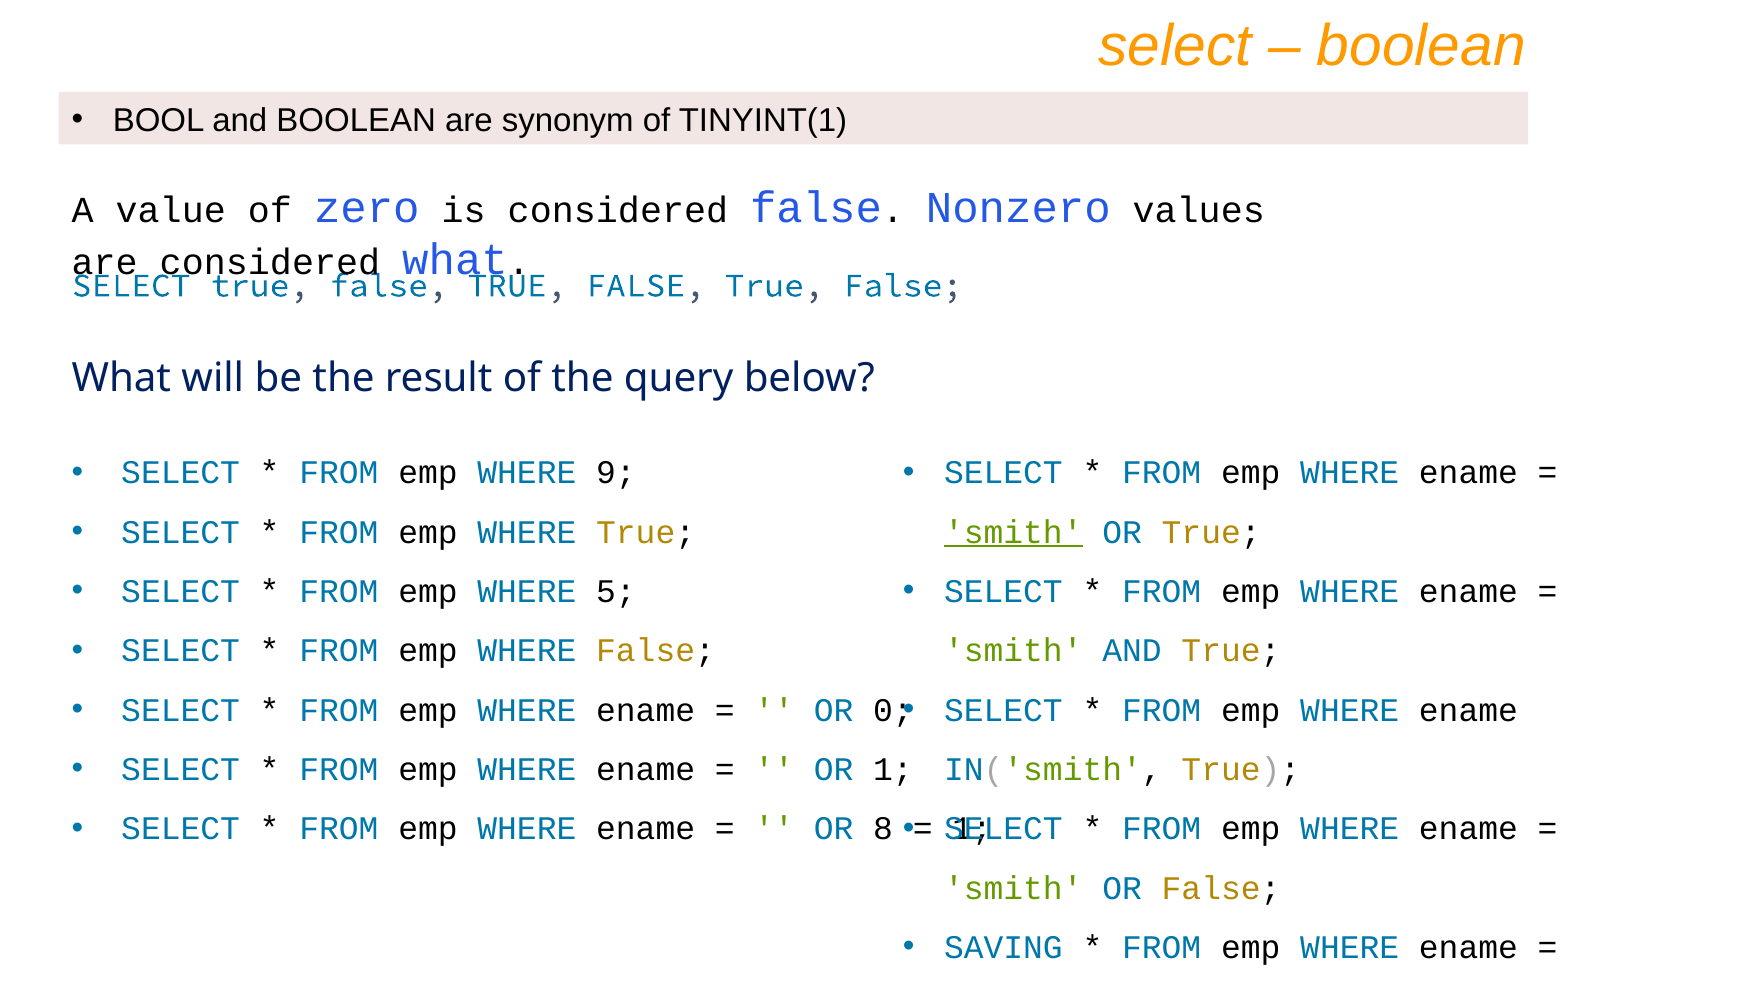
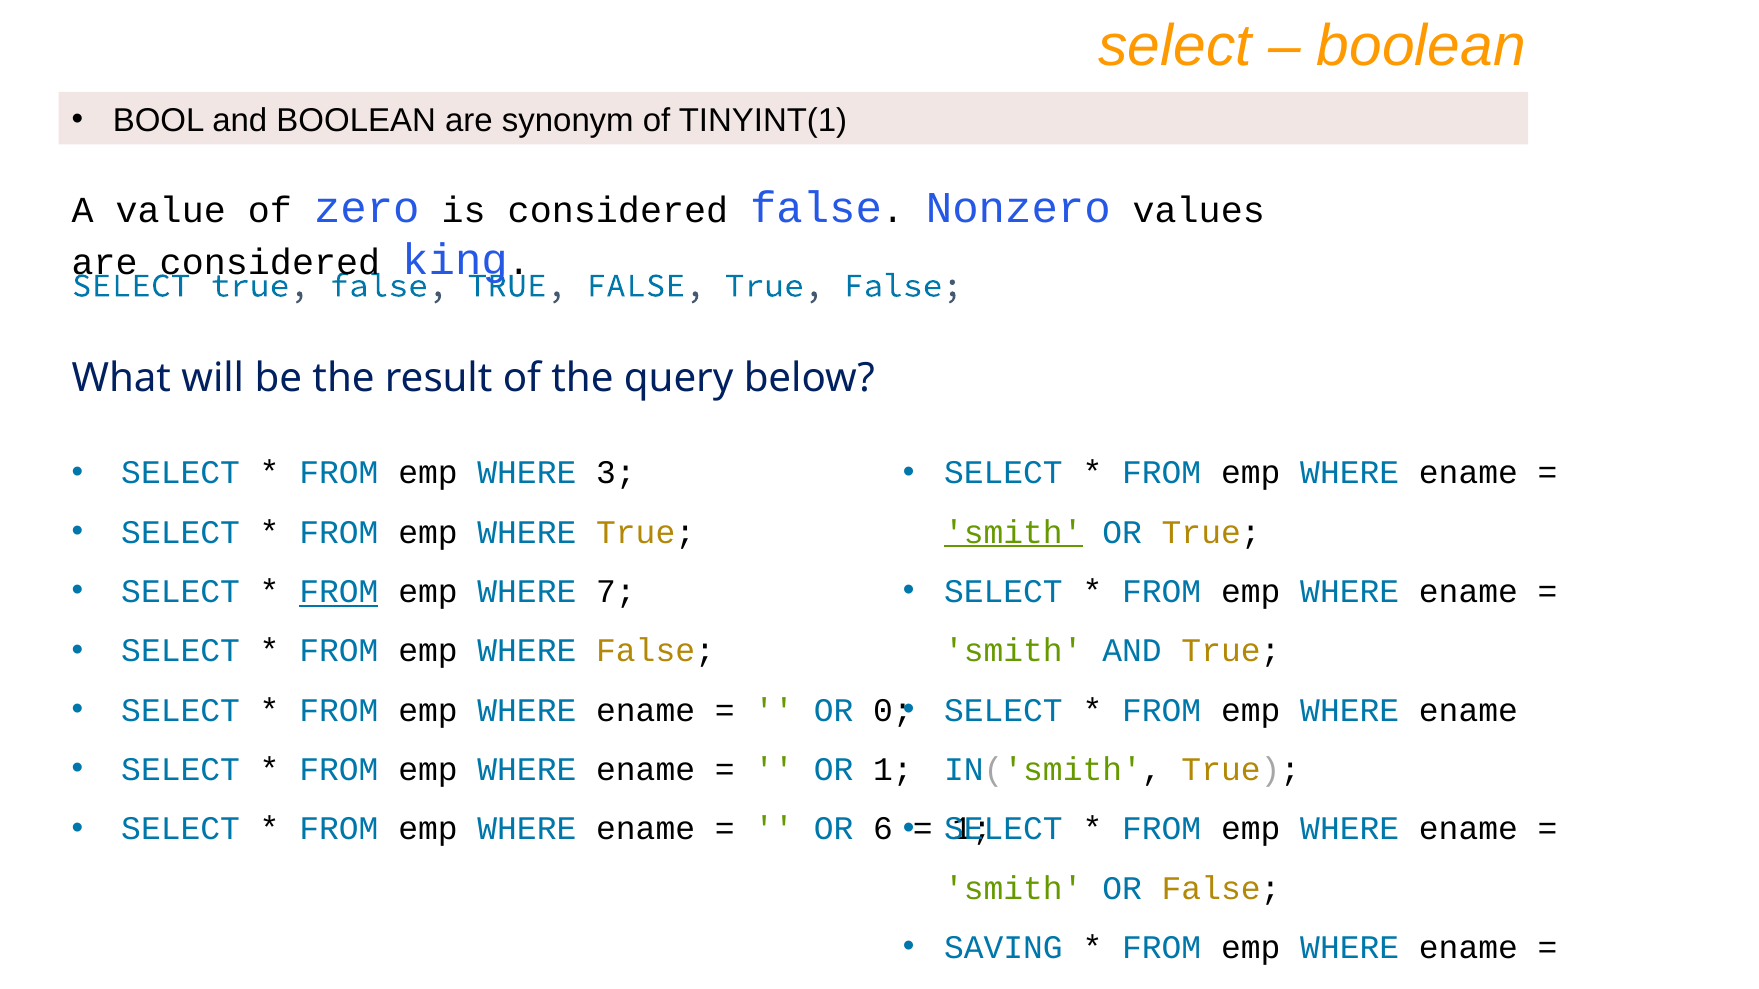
considered what: what -> king
9: 9 -> 3
FROM at (339, 592) underline: none -> present
5: 5 -> 7
8: 8 -> 6
